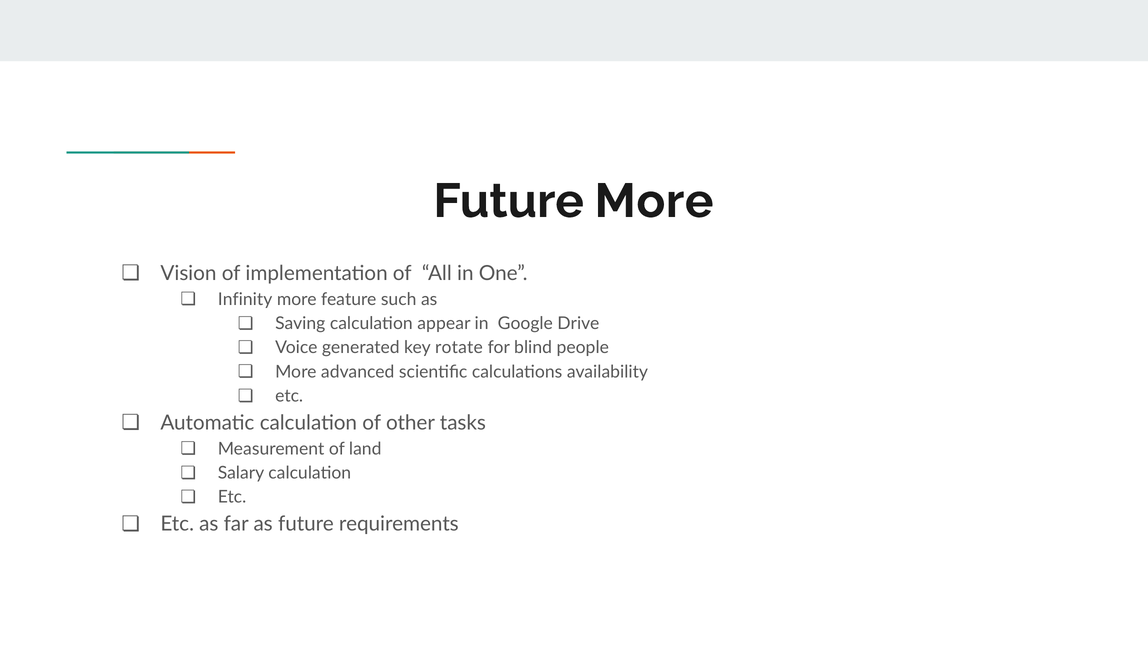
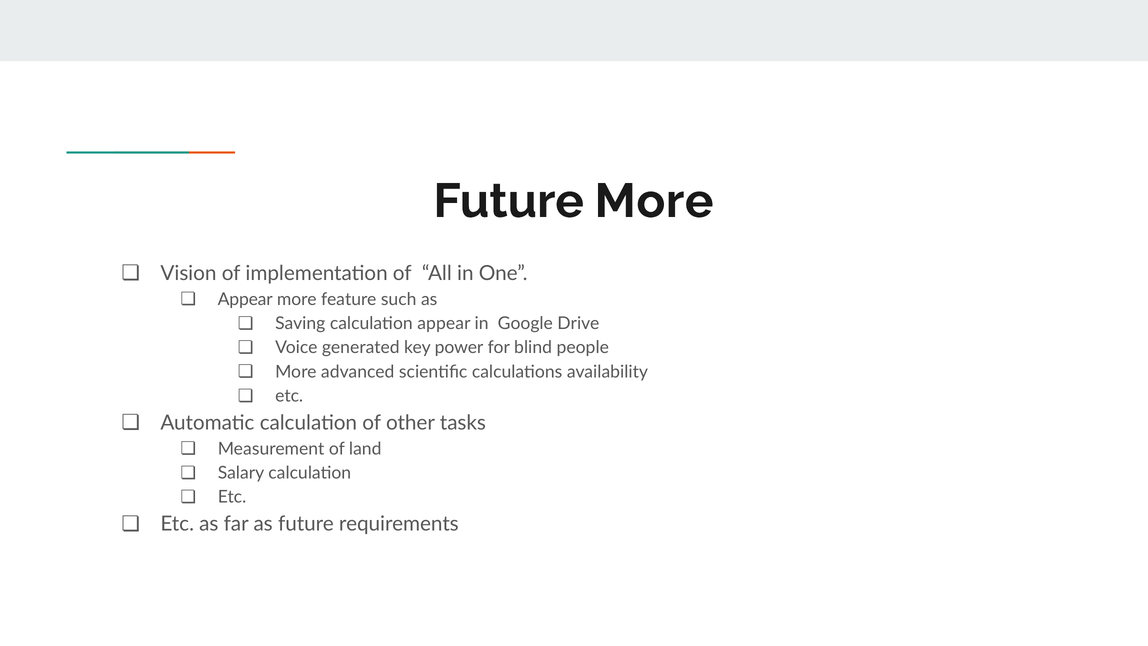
Infinity at (245, 299): Infinity -> Appear
rotate: rotate -> power
